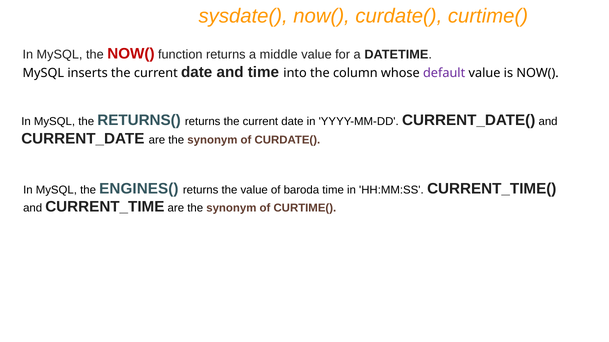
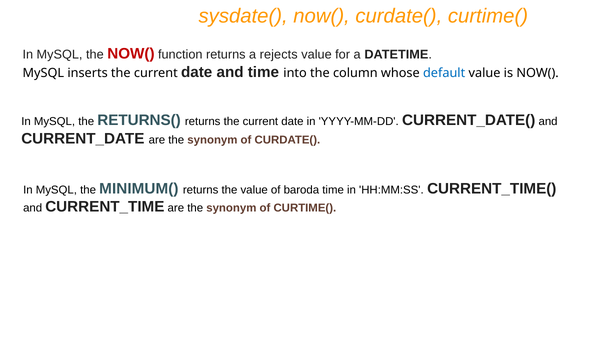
middle: middle -> rejects
default colour: purple -> blue
ENGINES(: ENGINES( -> MINIMUM(
